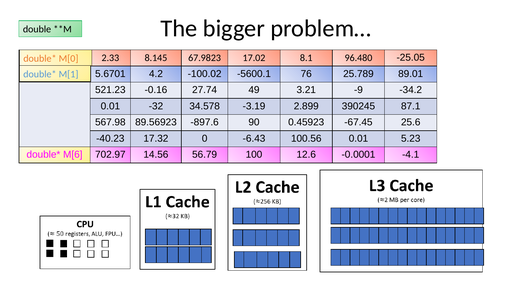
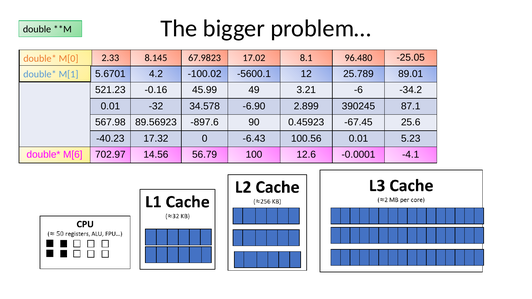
76: 76 -> 12
27.74: 27.74 -> 45.99
-9: -9 -> -6
-3.19: -3.19 -> -6.90
